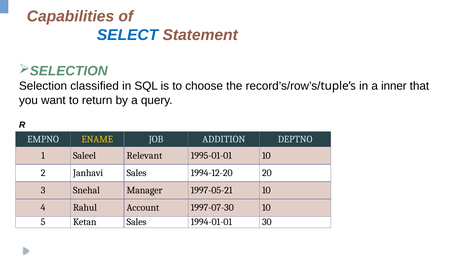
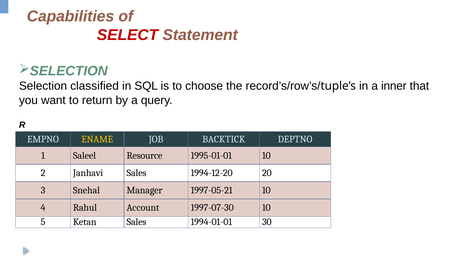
SELECT colour: blue -> red
ADDITION: ADDITION -> BACKTICK
Relevant: Relevant -> Resource
